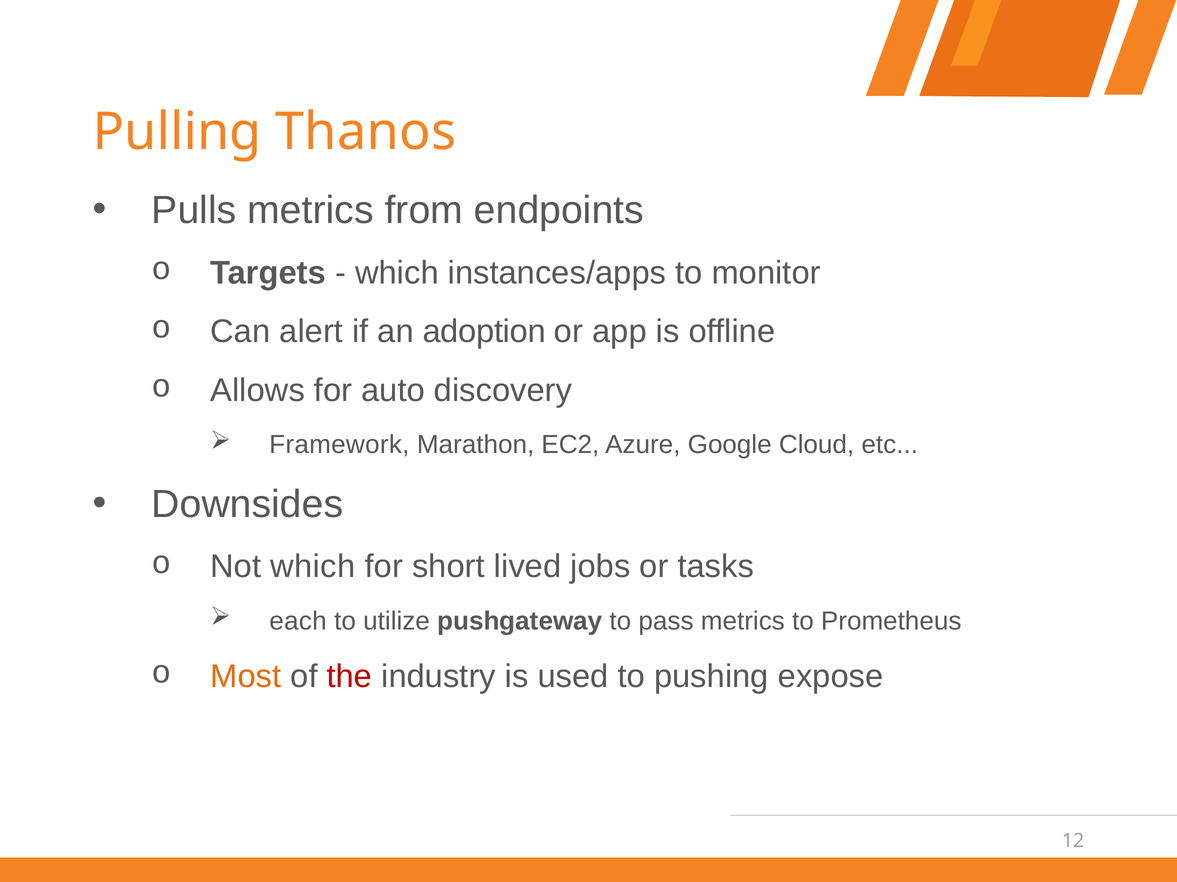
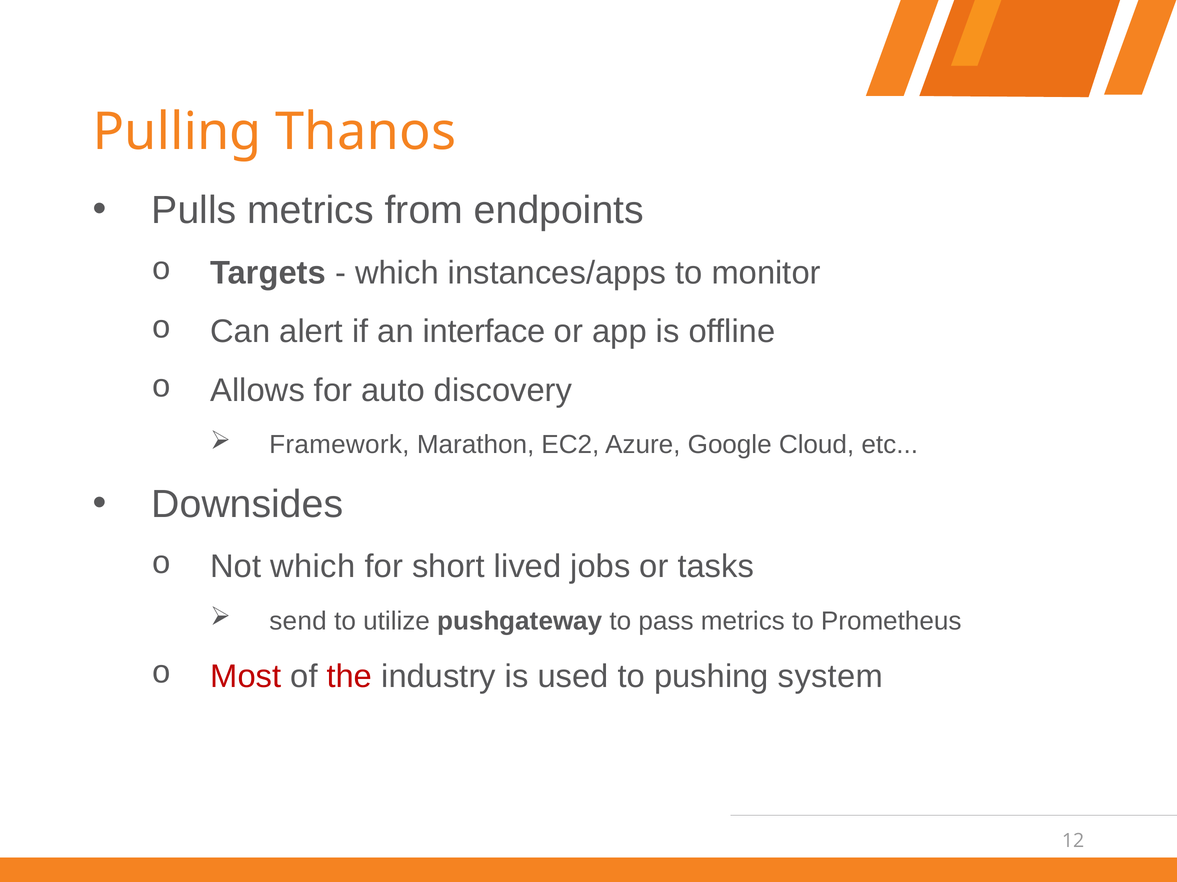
adoption: adoption -> interface
each: each -> send
Most colour: orange -> red
expose: expose -> system
